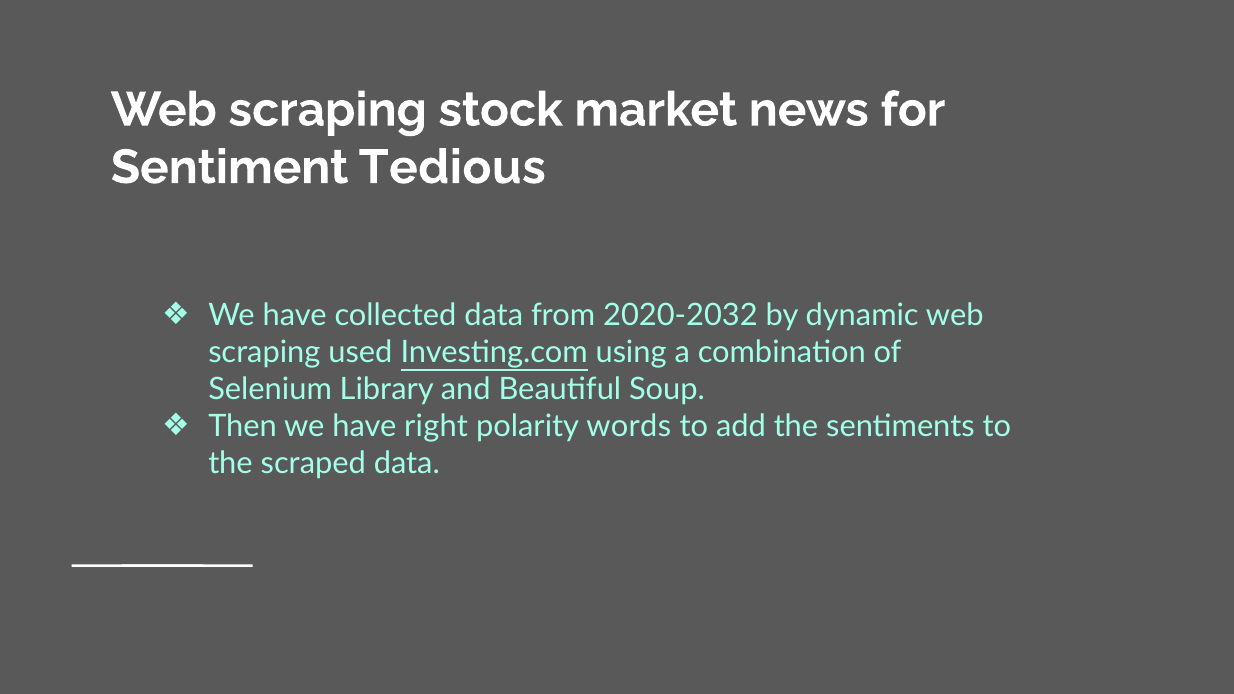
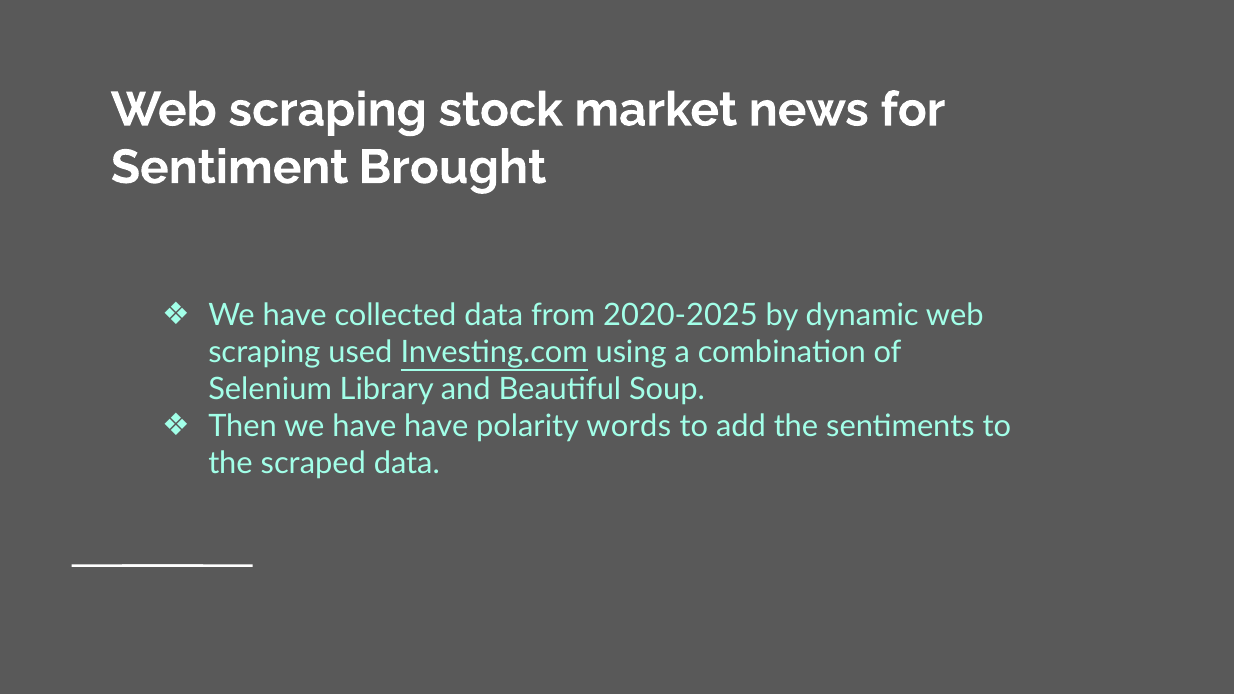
Tedious: Tedious -> Brought
2020-2032: 2020-2032 -> 2020-2025
have right: right -> have
